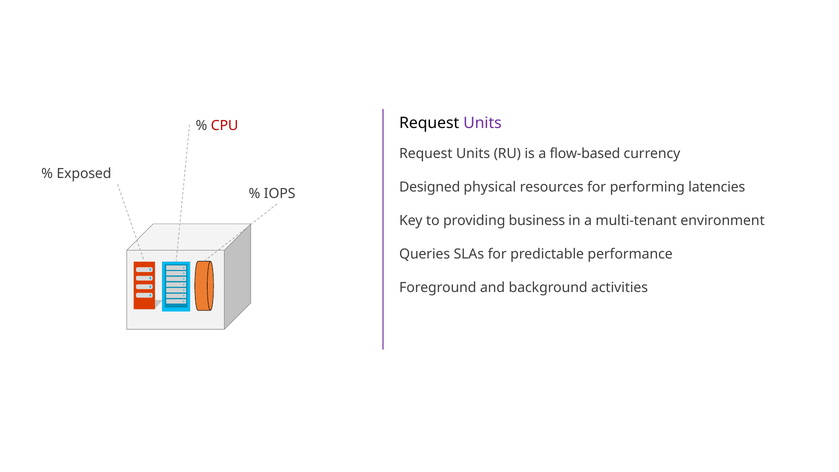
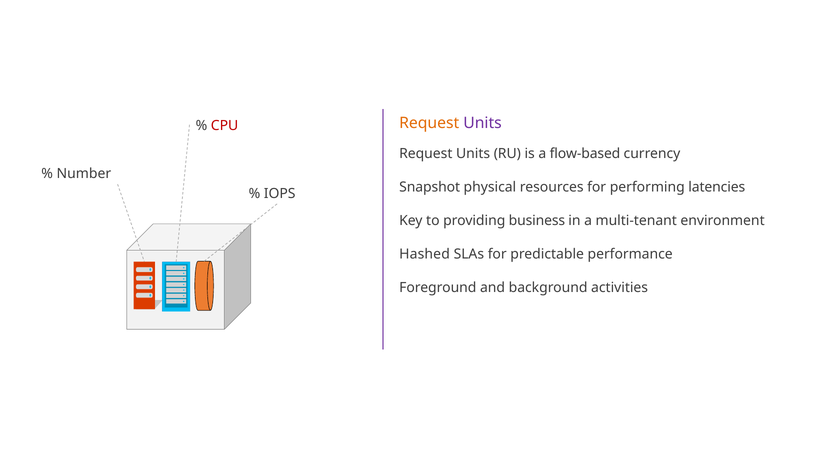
Request at (429, 123) colour: black -> orange
Exposed: Exposed -> Number
Designed: Designed -> Snapshot
Queries: Queries -> Hashed
